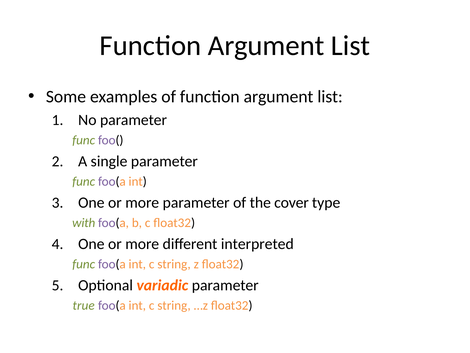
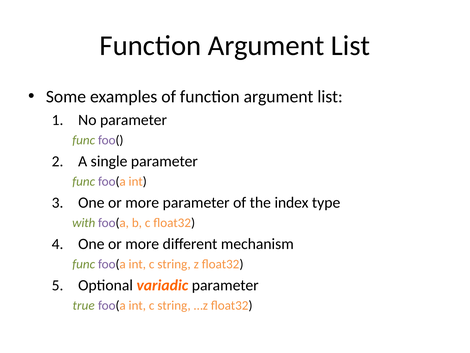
cover: cover -> index
interpreted: interpreted -> mechanism
